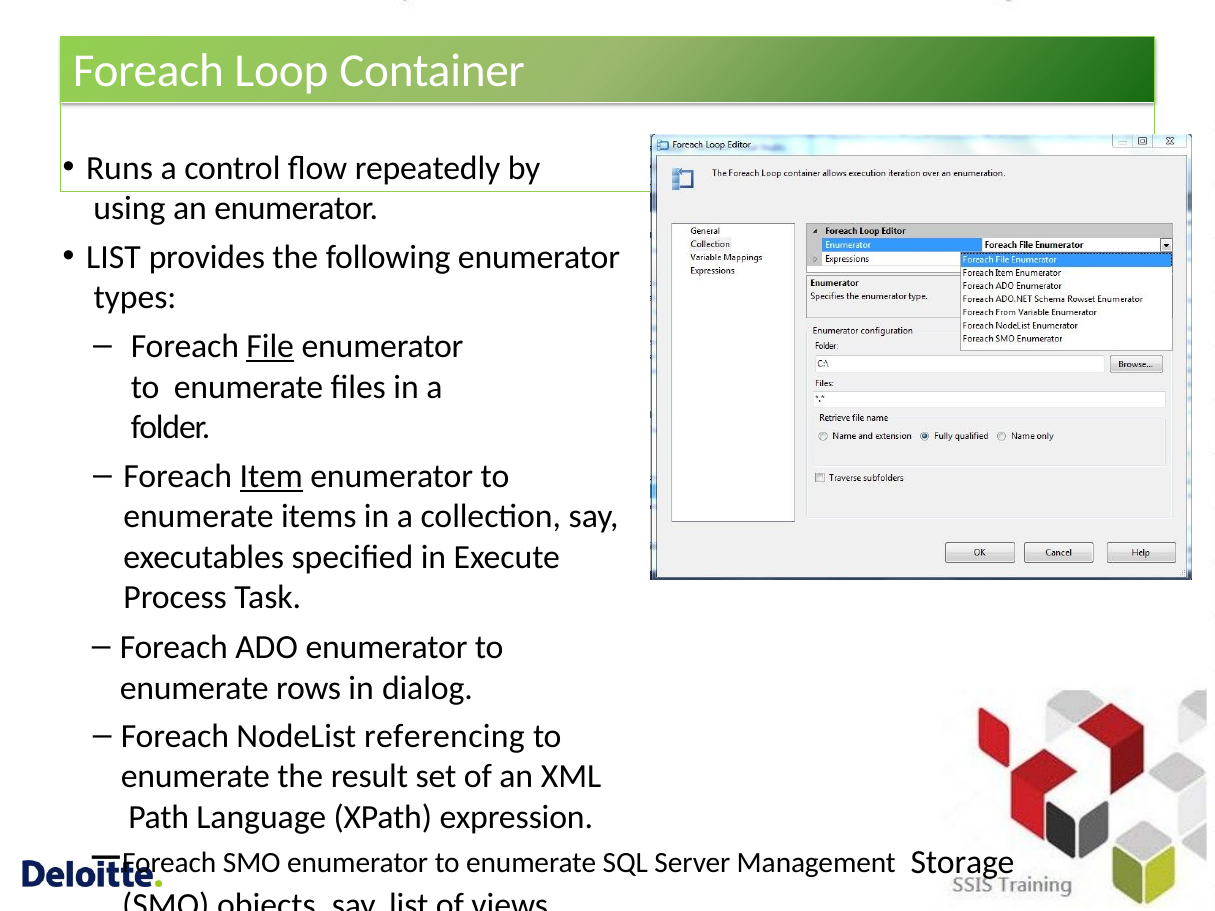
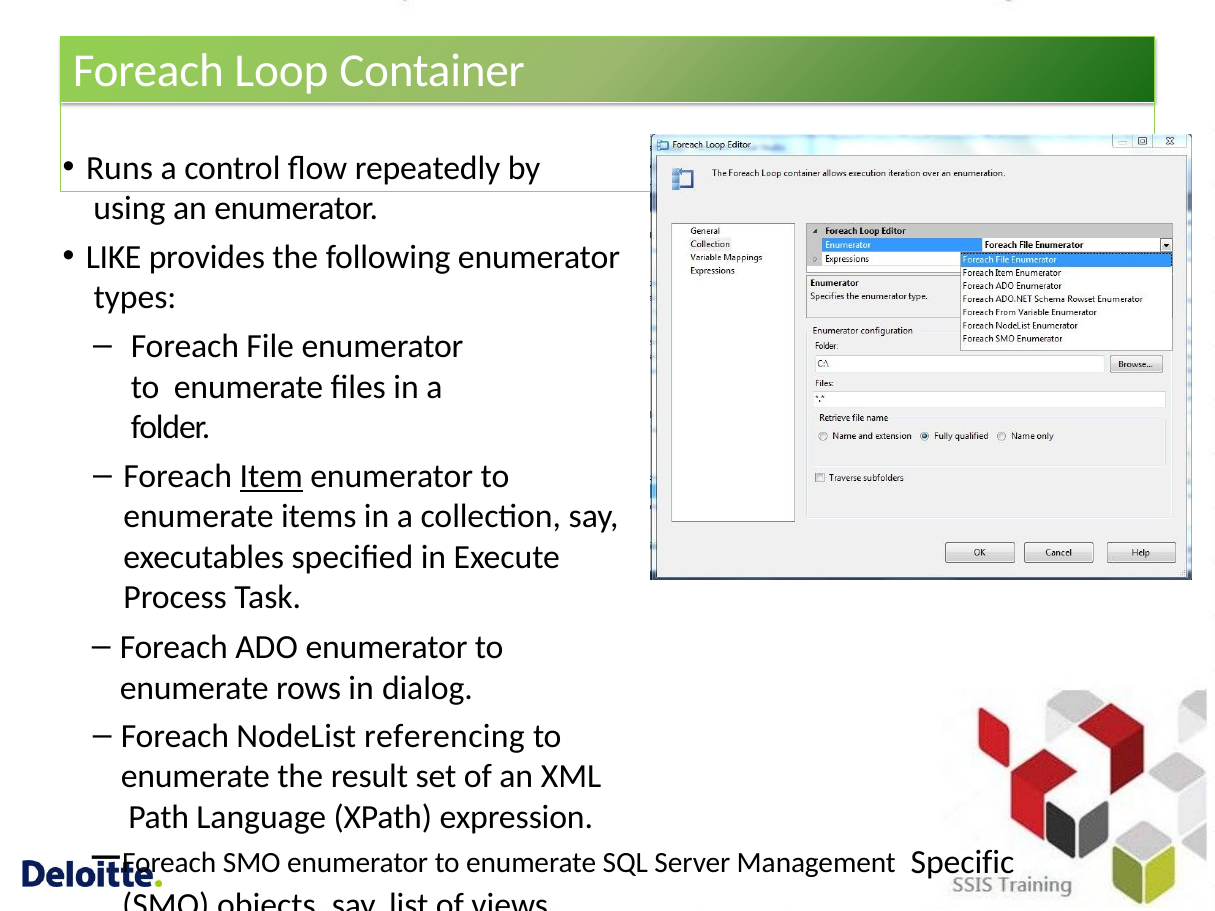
LIST at (113, 257): LIST -> LIKE
File underline: present -> none
Storage: Storage -> Specific
